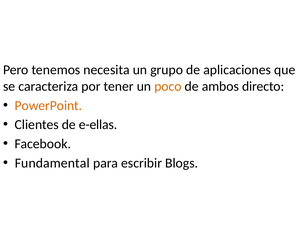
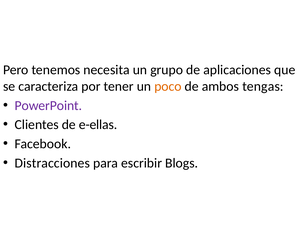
directo: directo -> tengas
PowerPoint colour: orange -> purple
Fundamental: Fundamental -> Distracciones
